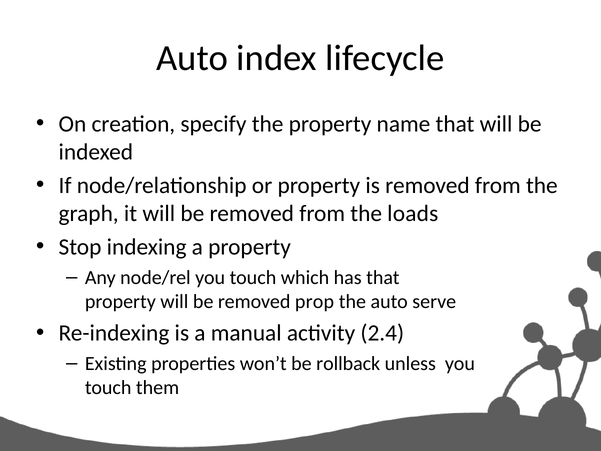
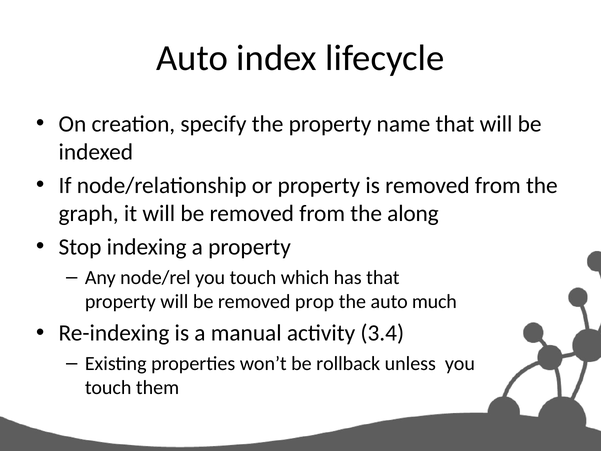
loads: loads -> along
serve: serve -> much
2.4: 2.4 -> 3.4
